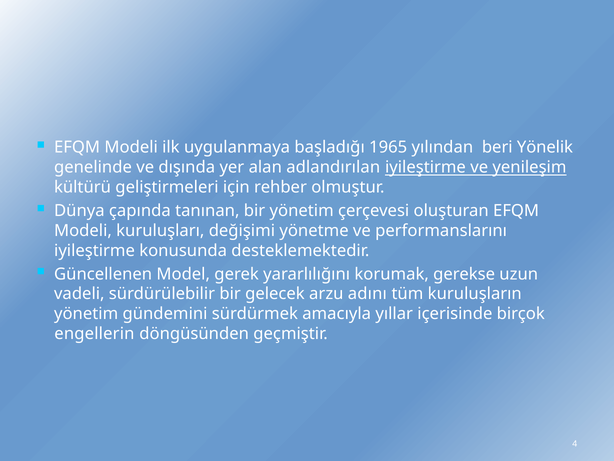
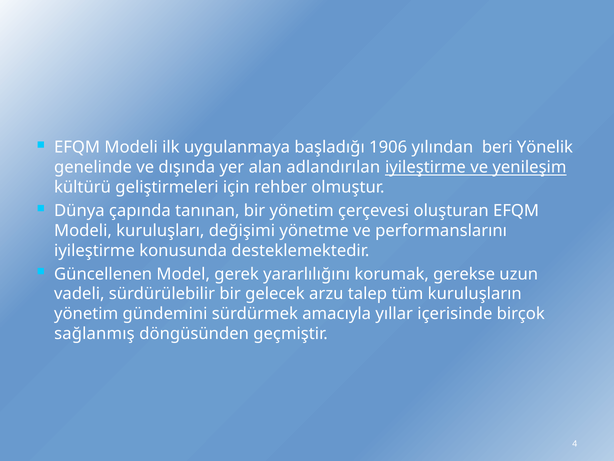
1965: 1965 -> 1906
adını: adını -> talep
engellerin: engellerin -> sağlanmış
